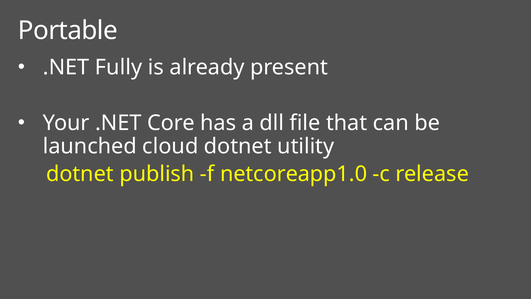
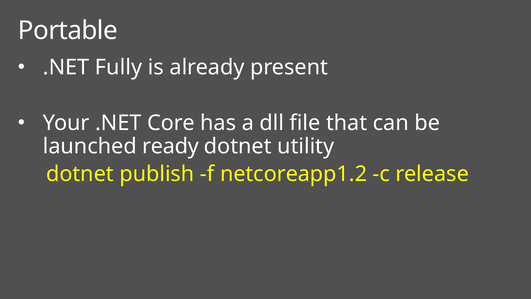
cloud: cloud -> ready
netcoreapp1.0: netcoreapp1.0 -> netcoreapp1.2
